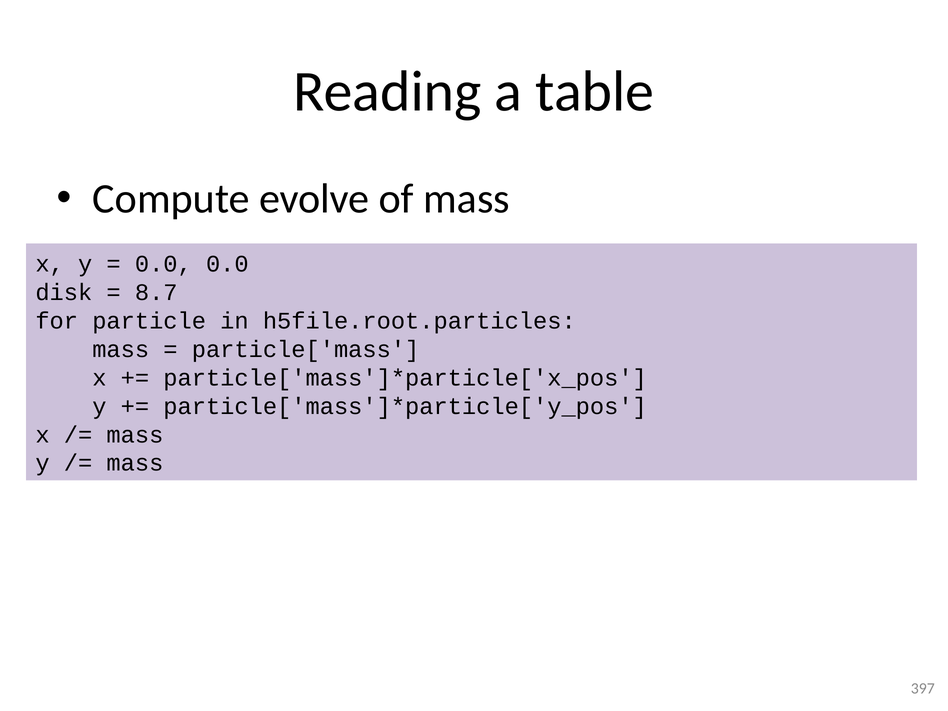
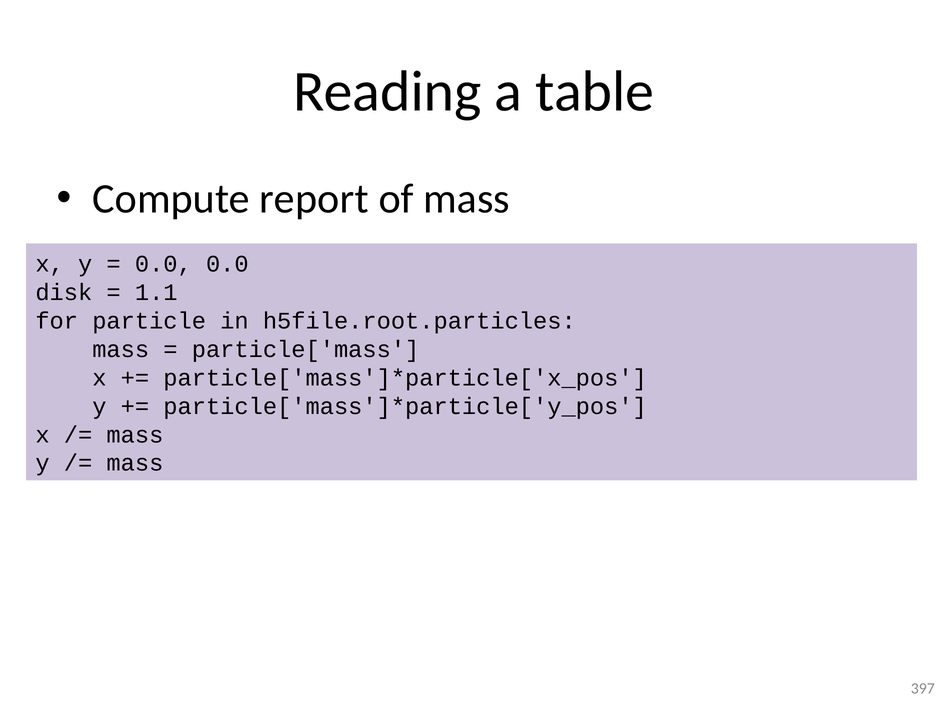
evolve: evolve -> report
8.7: 8.7 -> 1.1
